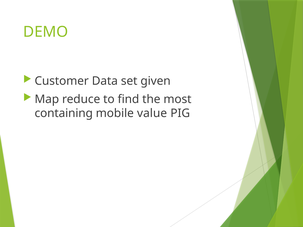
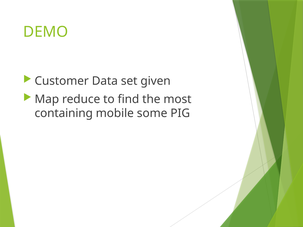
value: value -> some
